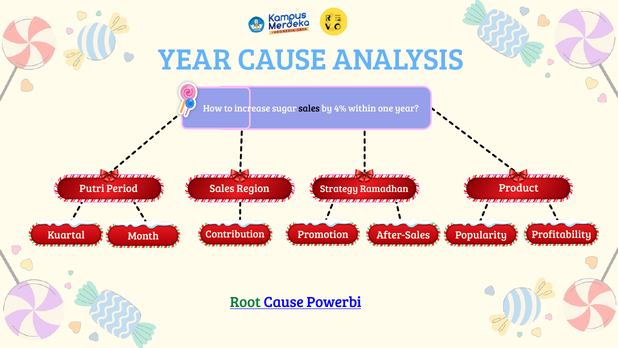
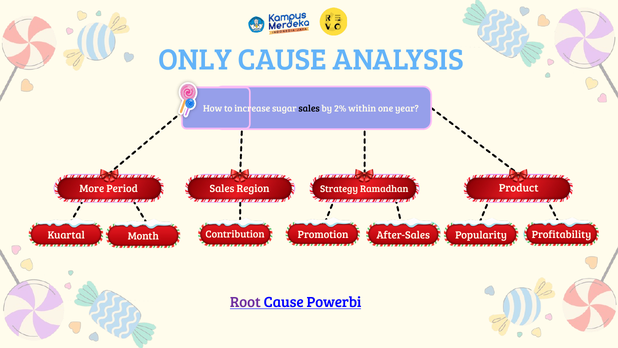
YEAR at (195, 60): YEAR -> ONLY
4%: 4% -> 2%
Putri: Putri -> More
Root colour: green -> purple
